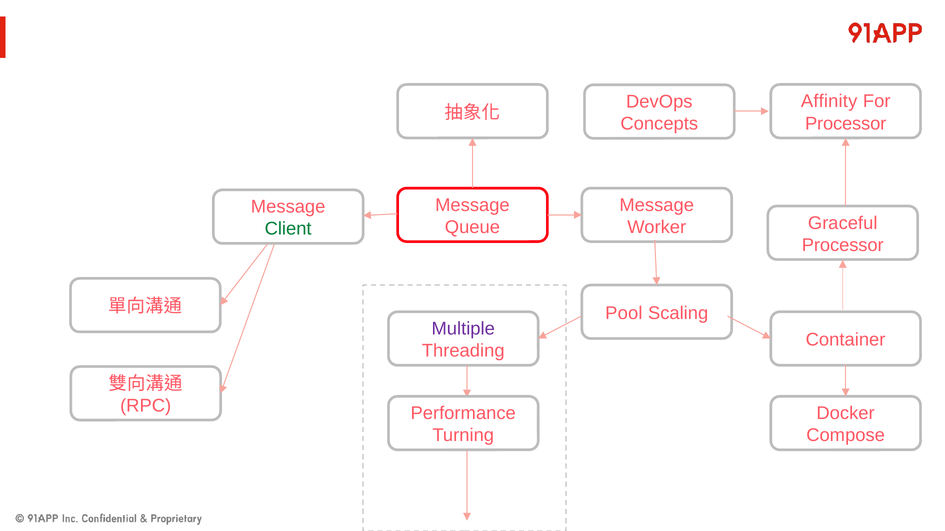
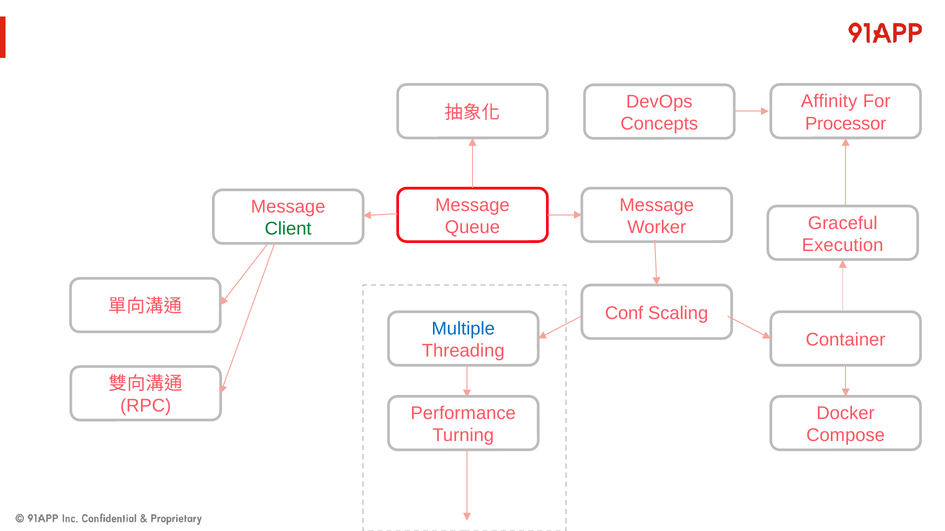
Processor at (843, 245): Processor -> Execution
Pool: Pool -> Conf
Multiple colour: purple -> blue
